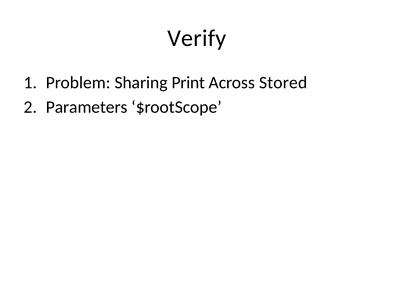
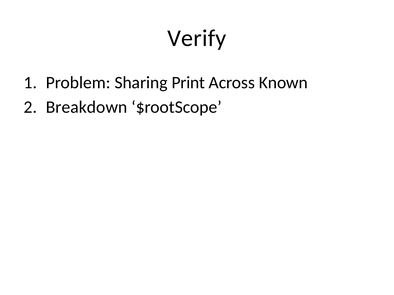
Stored: Stored -> Known
Parameters: Parameters -> Breakdown
